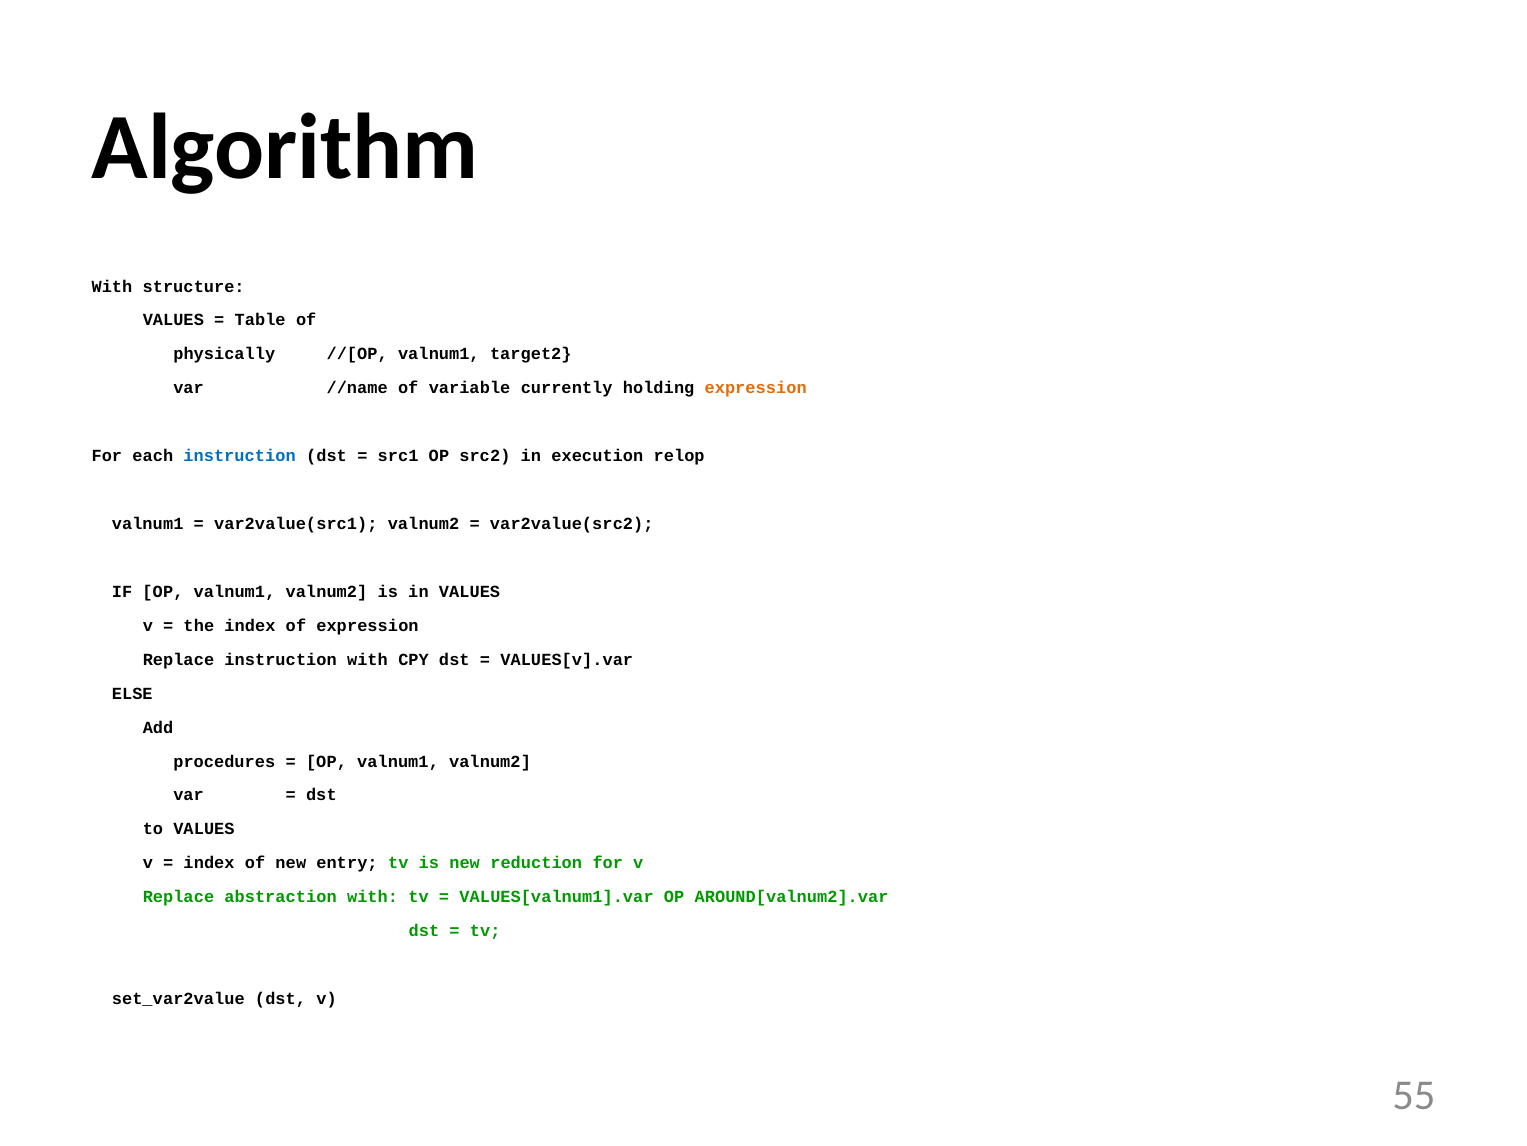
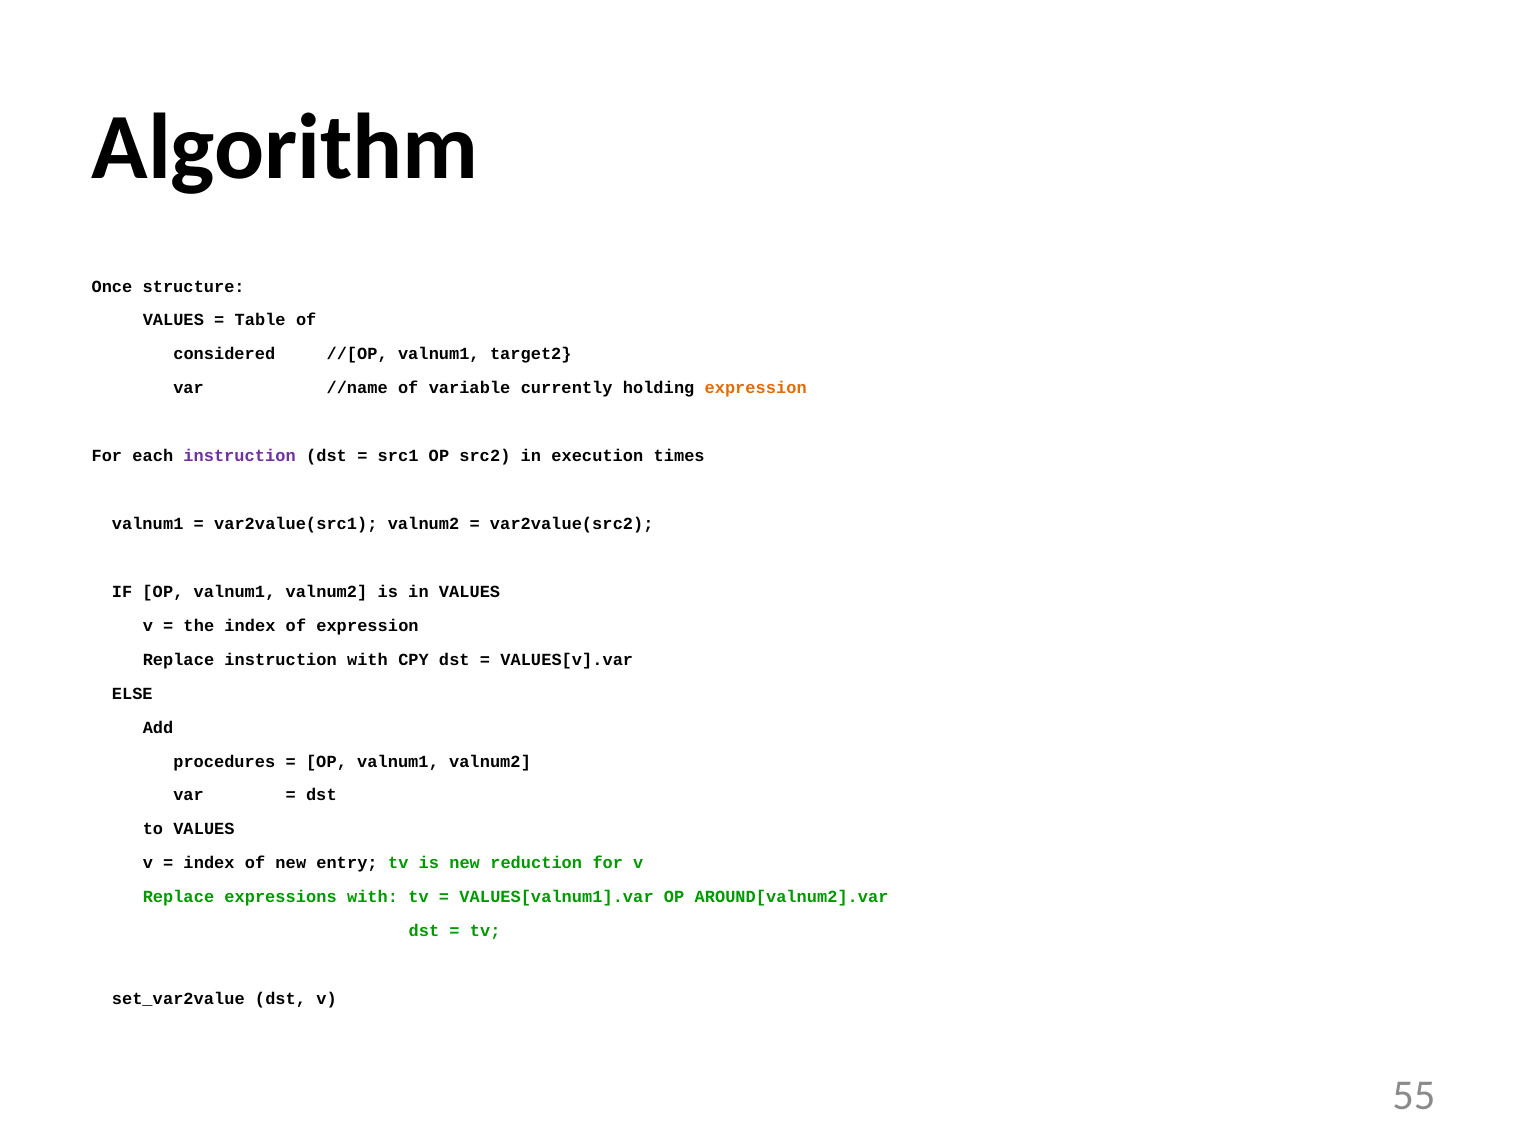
With at (112, 286): With -> Once
physically: physically -> considered
instruction at (240, 456) colour: blue -> purple
relop: relop -> times
abstraction: abstraction -> expressions
